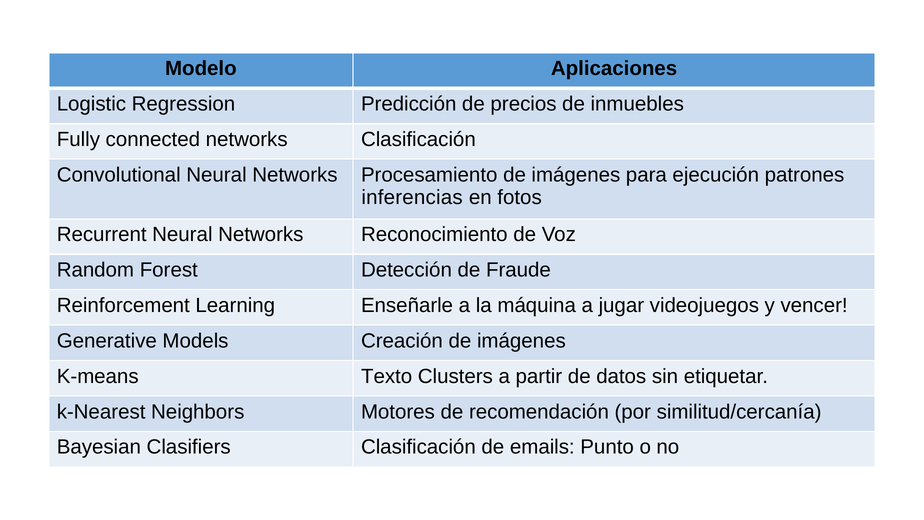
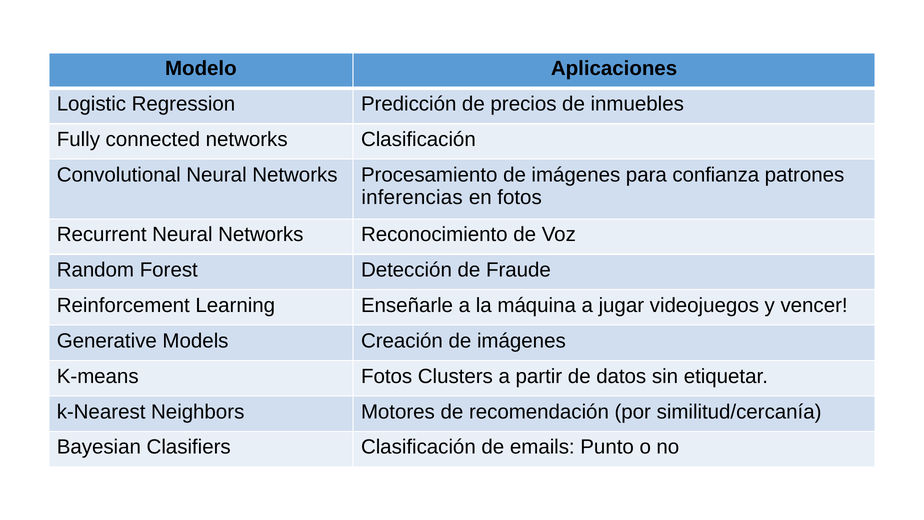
ejecución: ejecución -> confianza
K-means Texto: Texto -> Fotos
